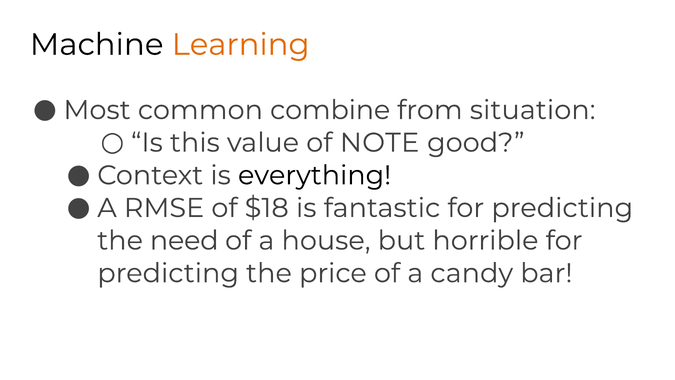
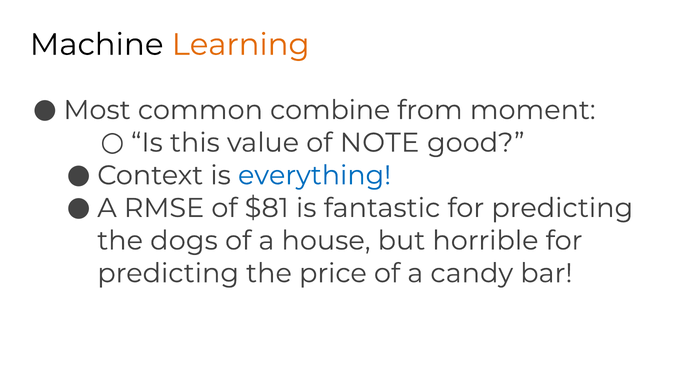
situation: situation -> moment
everything colour: black -> blue
$18: $18 -> $81
need: need -> dogs
